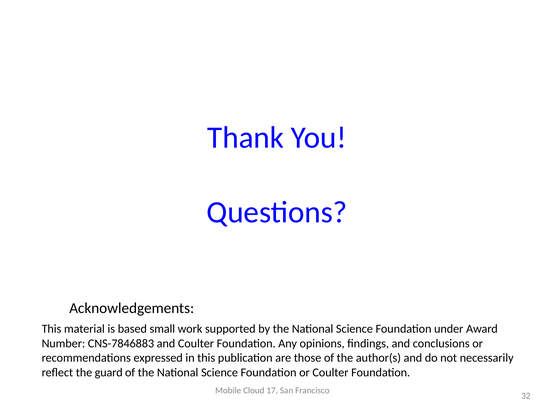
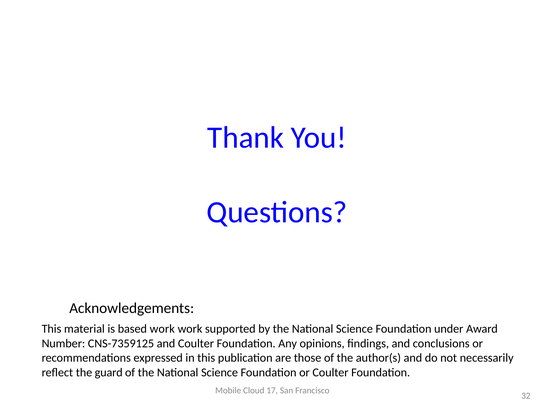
based small: small -> work
CNS-7846883: CNS-7846883 -> CNS-7359125
